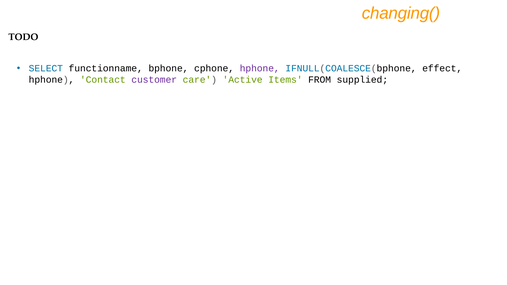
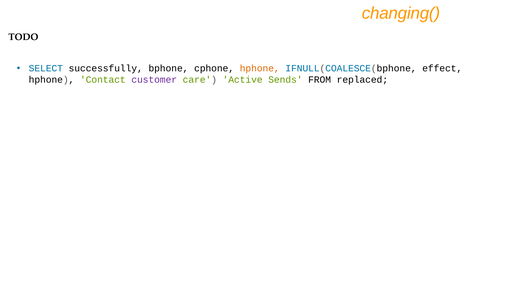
functionname: functionname -> successfully
hphone at (260, 68) colour: purple -> orange
Items: Items -> Sends
supplied: supplied -> replaced
